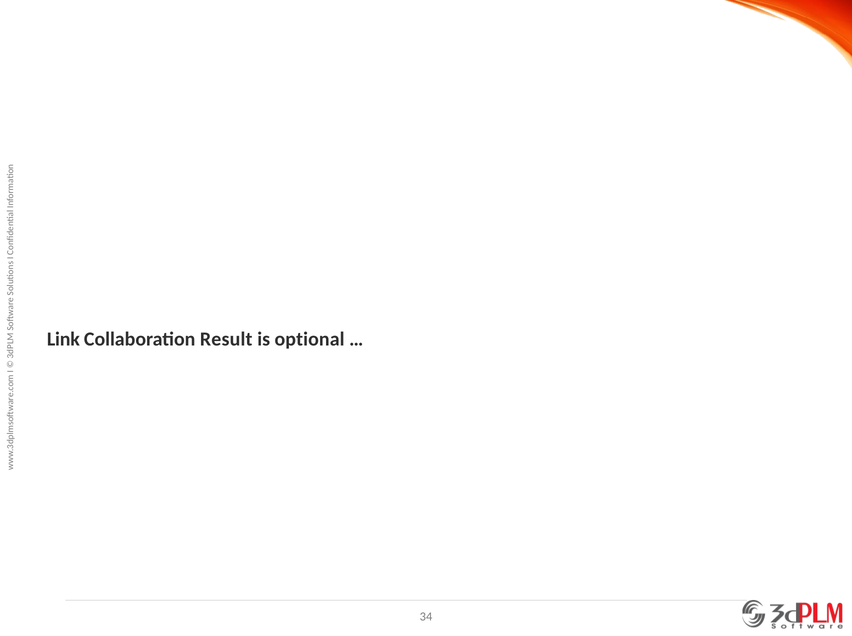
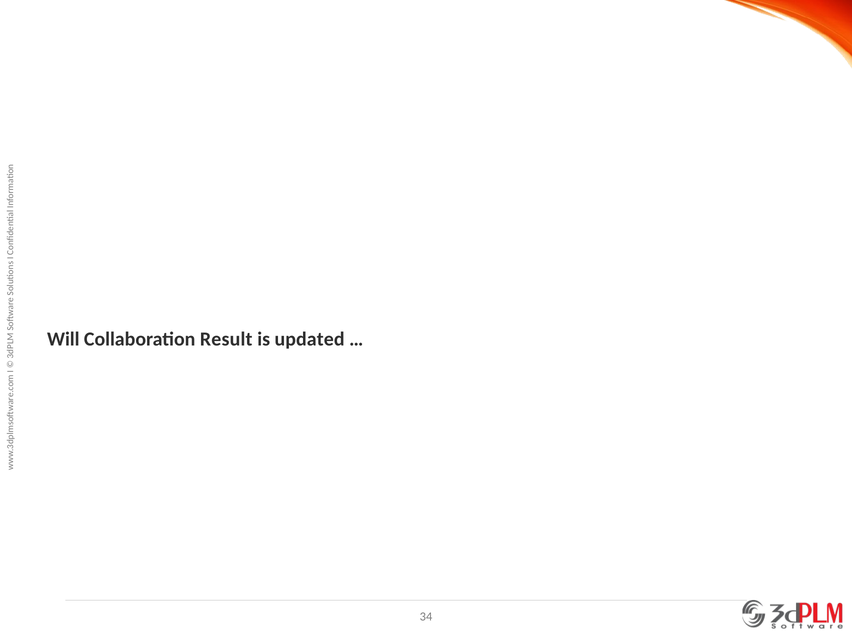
Link: Link -> Will
optional: optional -> updated
